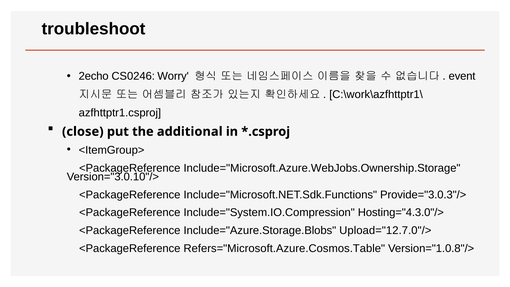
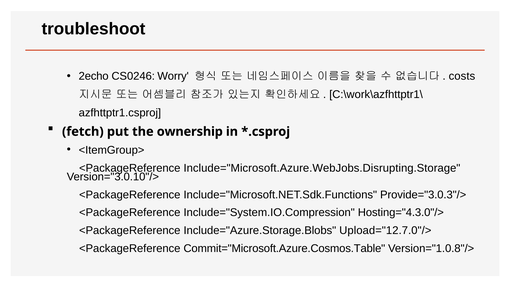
event: event -> costs
close: close -> fetch
additional: additional -> ownership
Include="Microsoft.Azure.WebJobs.Ownership.Storage: Include="Microsoft.Azure.WebJobs.Ownership.Storage -> Include="Microsoft.Azure.WebJobs.Disrupting.Storage
Refers="Microsoft.Azure.Cosmos.Table: Refers="Microsoft.Azure.Cosmos.Table -> Commit="Microsoft.Azure.Cosmos.Table
